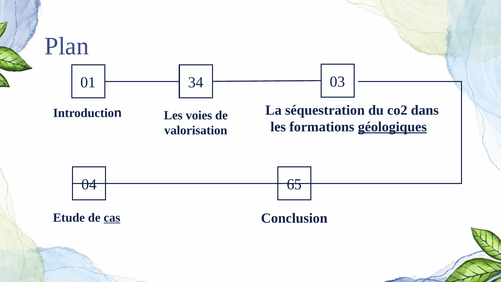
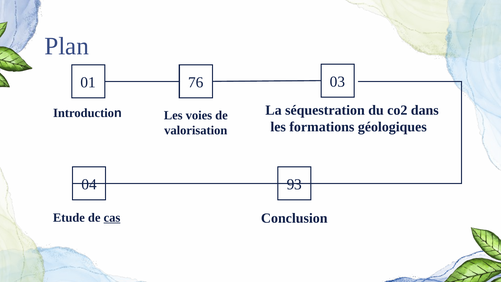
34: 34 -> 76
géologiques underline: present -> none
65: 65 -> 93
